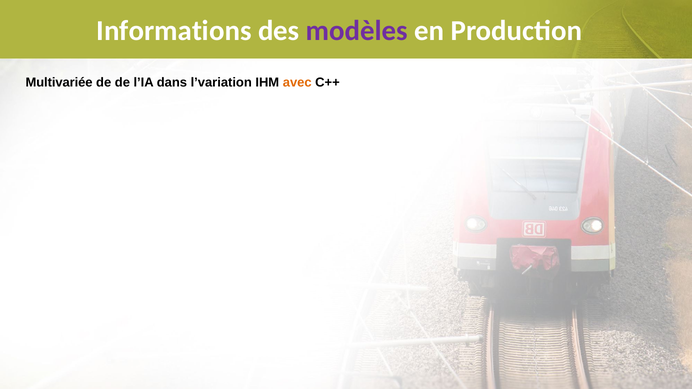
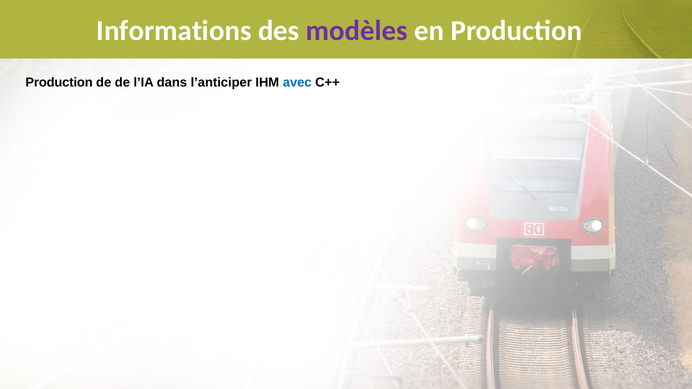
Multivariée at (59, 83): Multivariée -> Production
l’variation: l’variation -> l’anticiper
avec colour: orange -> blue
